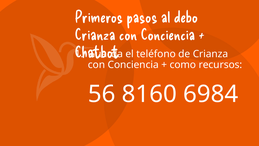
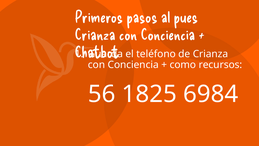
debo: debo -> pues
8160: 8160 -> 1825
